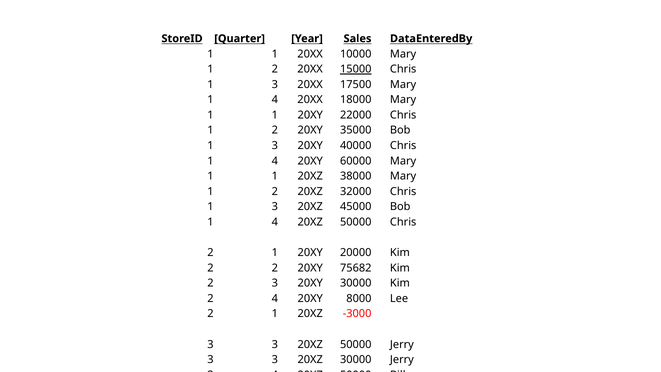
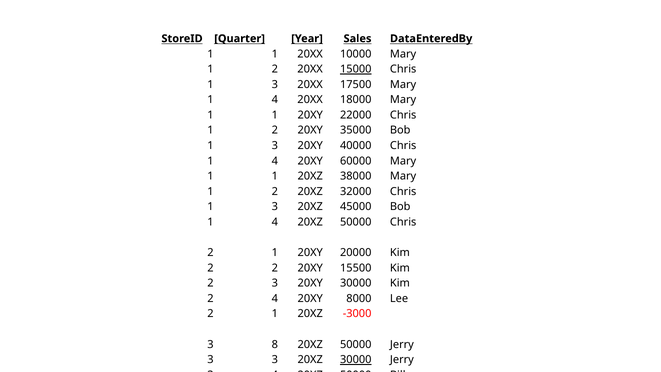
75682: 75682 -> 15500
3 at (275, 344): 3 -> 8
30000 at (356, 360) underline: none -> present
